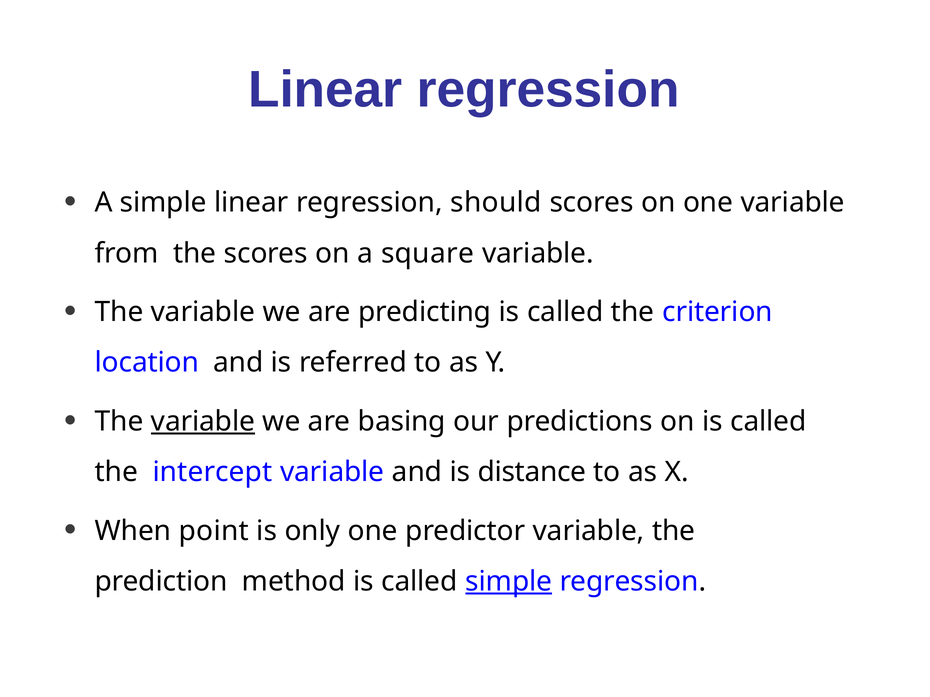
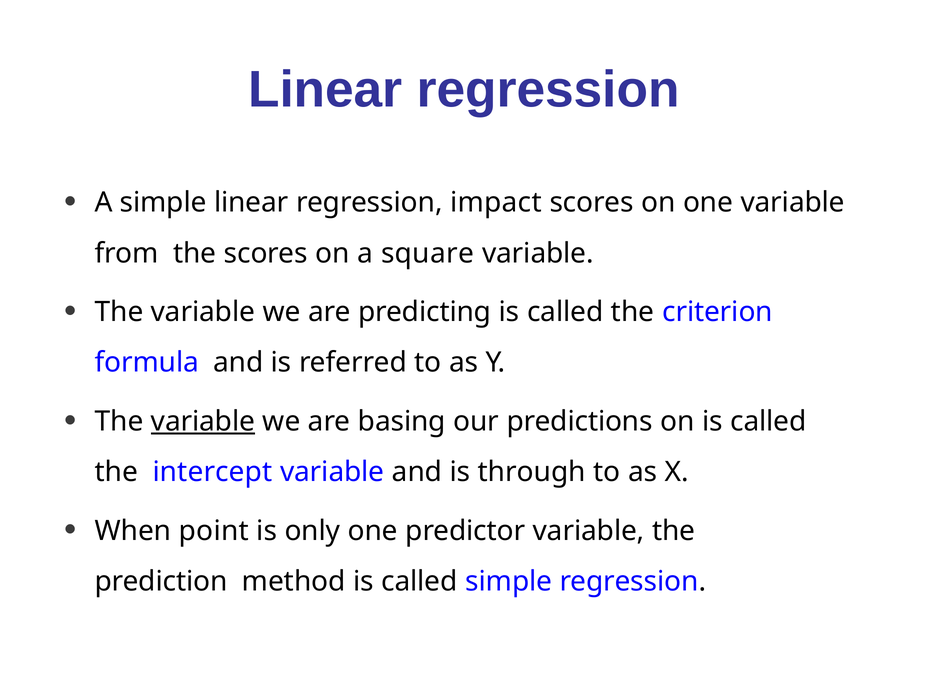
should: should -> impact
location: location -> formula
distance: distance -> through
simple at (509, 581) underline: present -> none
